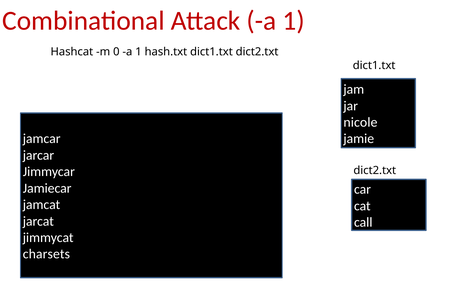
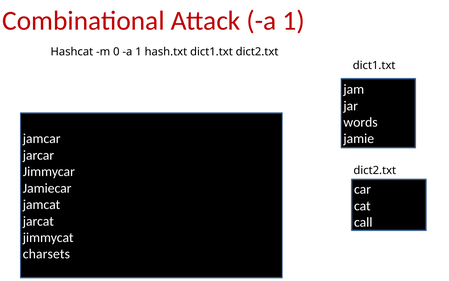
nicole: nicole -> words
